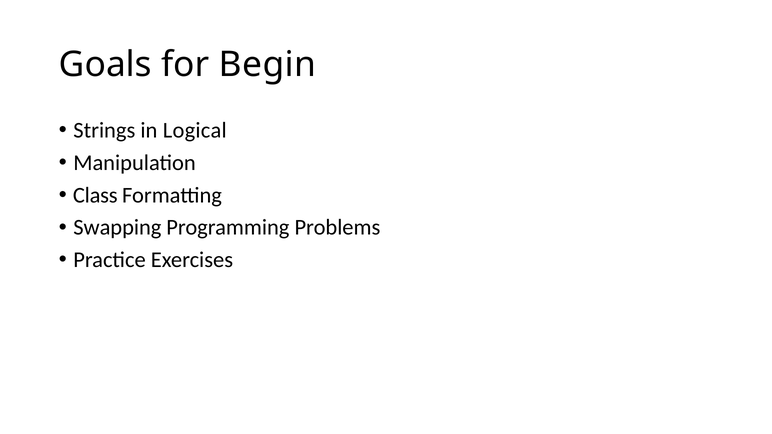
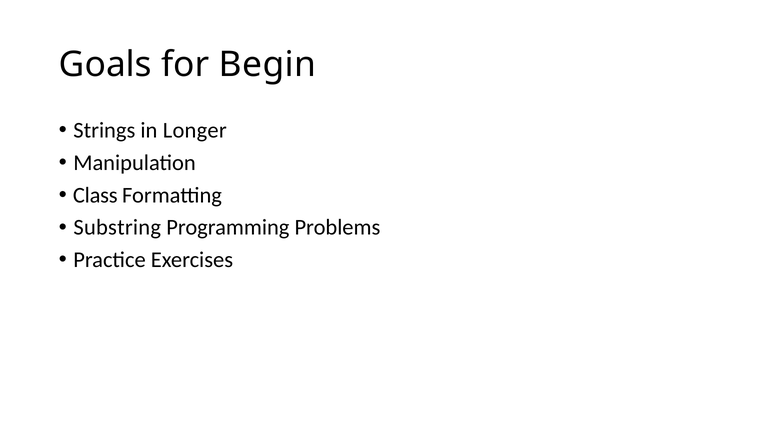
Logical: Logical -> Longer
Swapping: Swapping -> Substring
